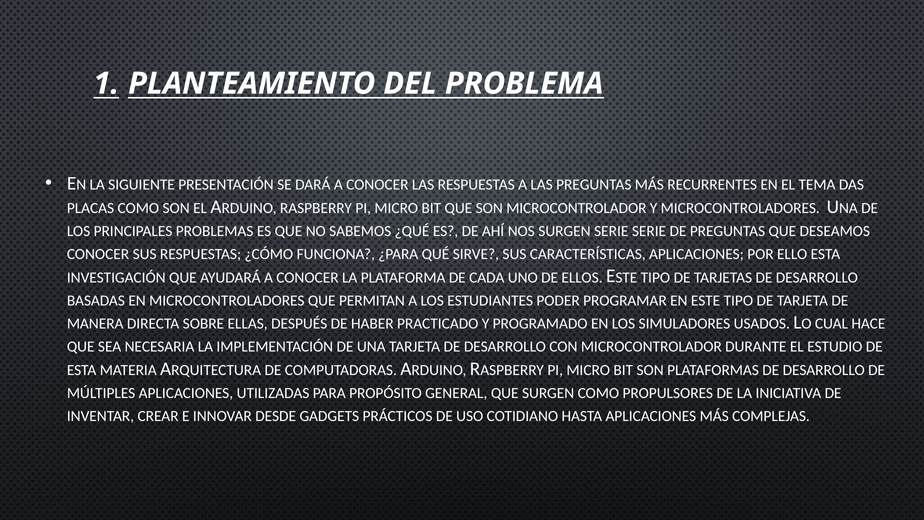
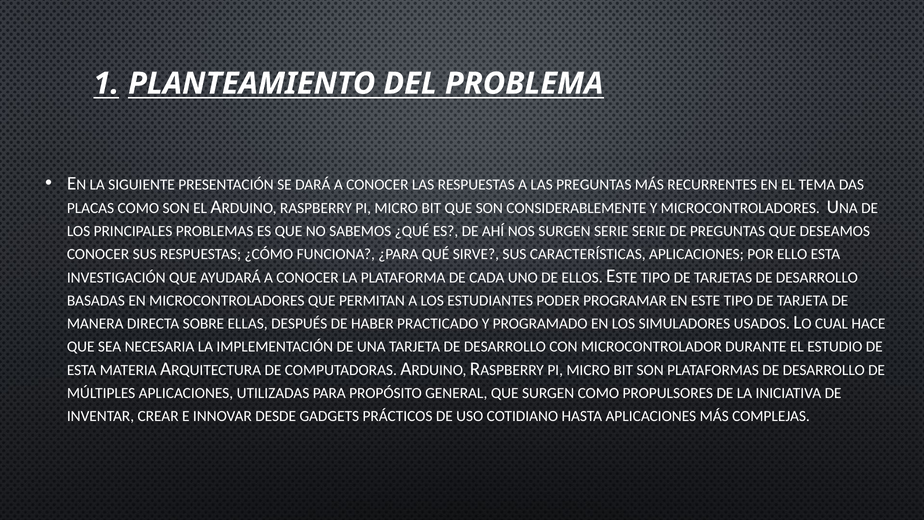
SON MICROCONTROLADOR: MICROCONTROLADOR -> CONSIDERABLEMENTE
